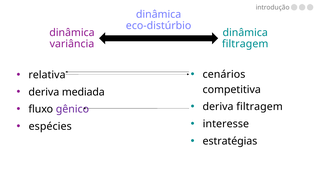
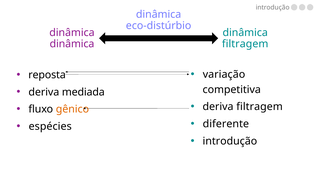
variância at (72, 44): variância -> dinâmica
cenários: cenários -> variação
relativa: relativa -> reposta
gênico colour: purple -> orange
interesse: interesse -> diferente
estratégias at (230, 141): estratégias -> introdução
